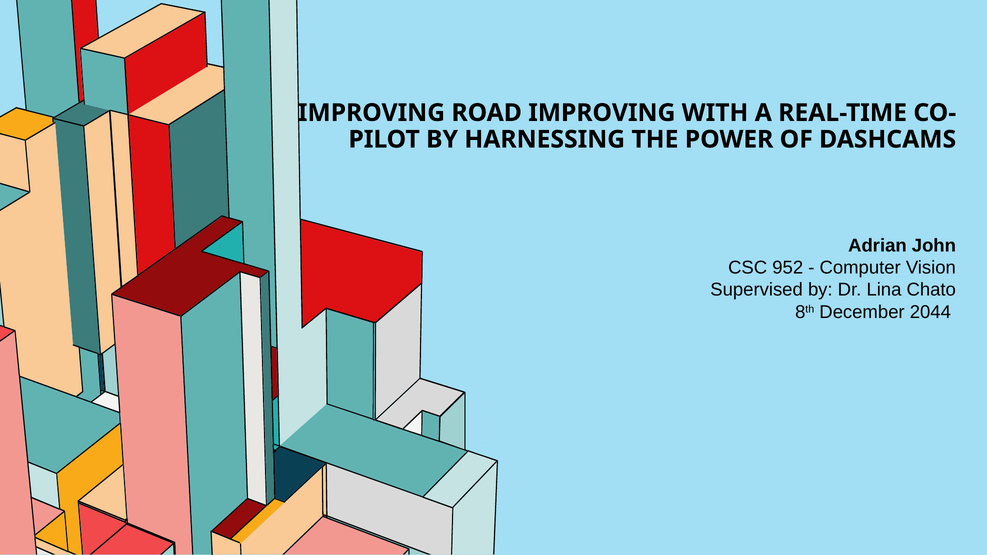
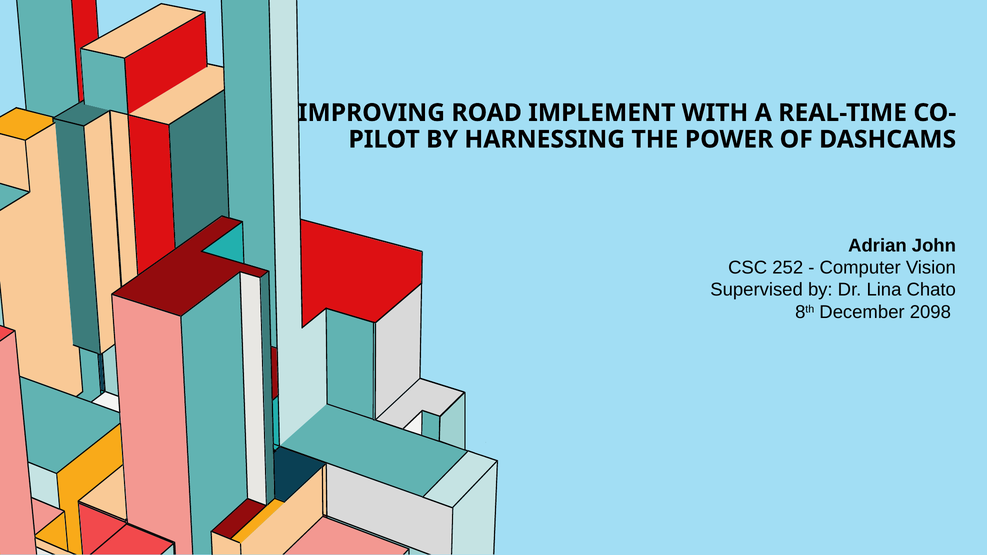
ROAD IMPROVING: IMPROVING -> IMPLEMENT
952: 952 -> 252
2044: 2044 -> 2098
